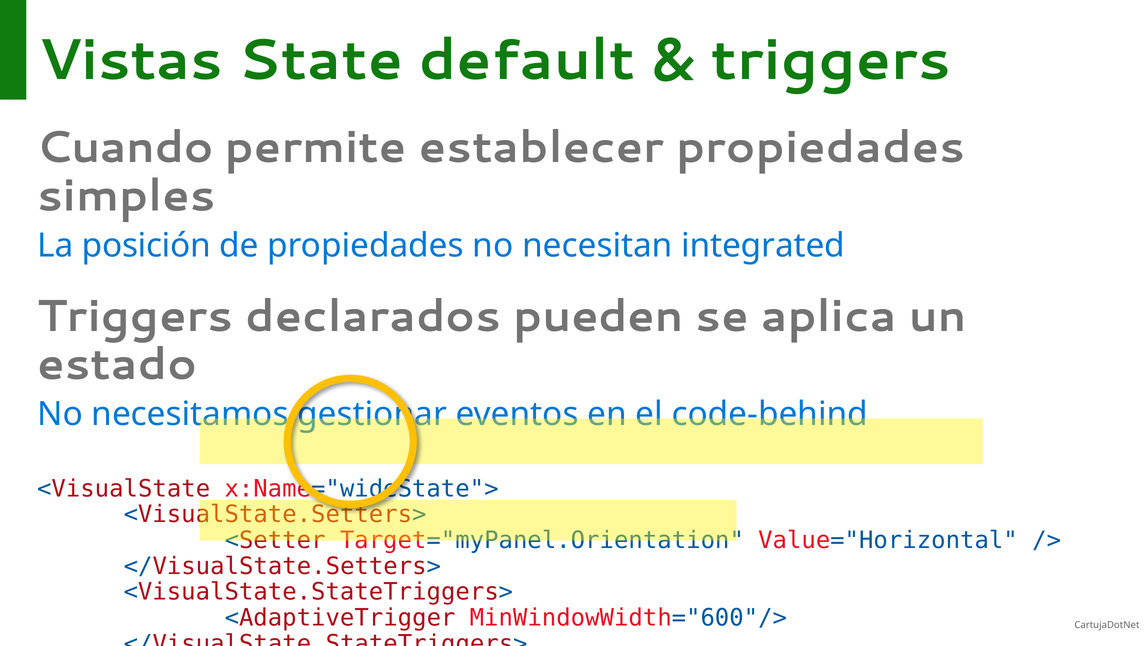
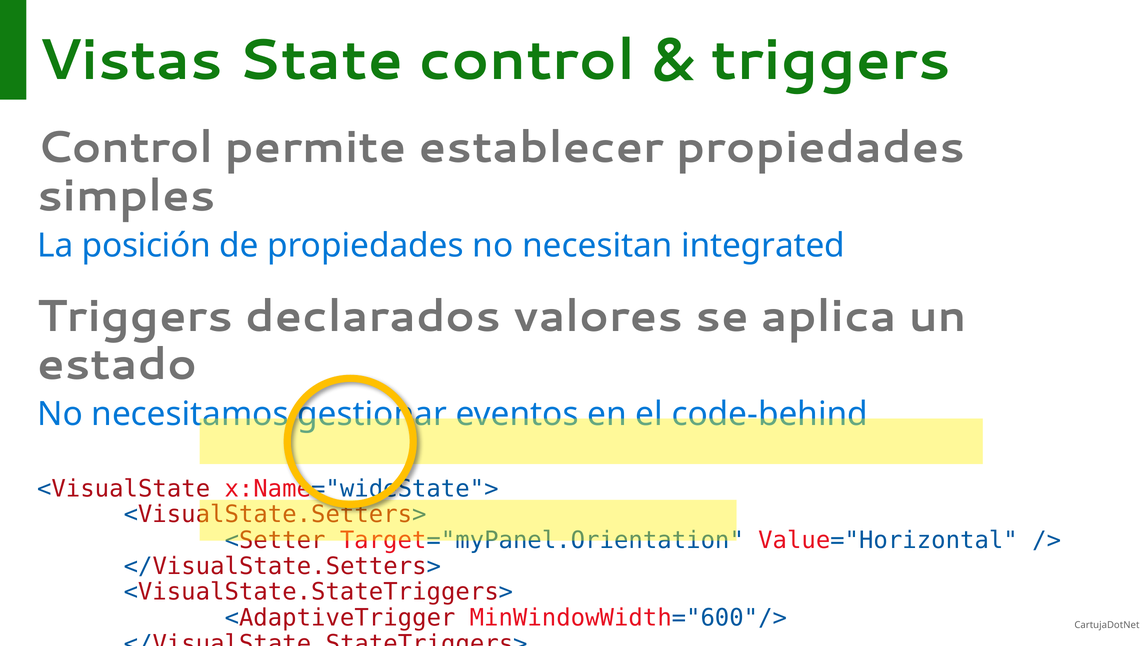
State default: default -> control
Cuando at (125, 148): Cuando -> Control
pueden: pueden -> valores
